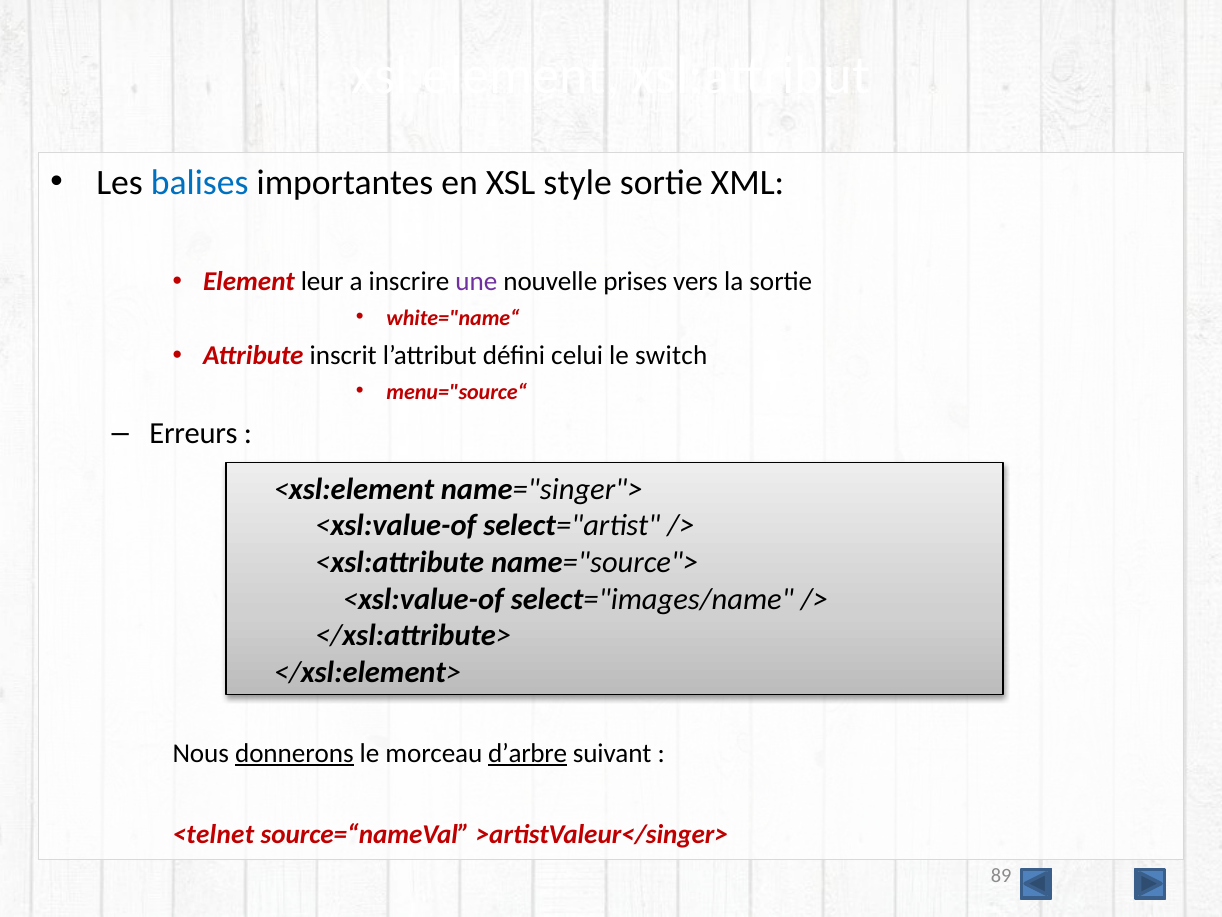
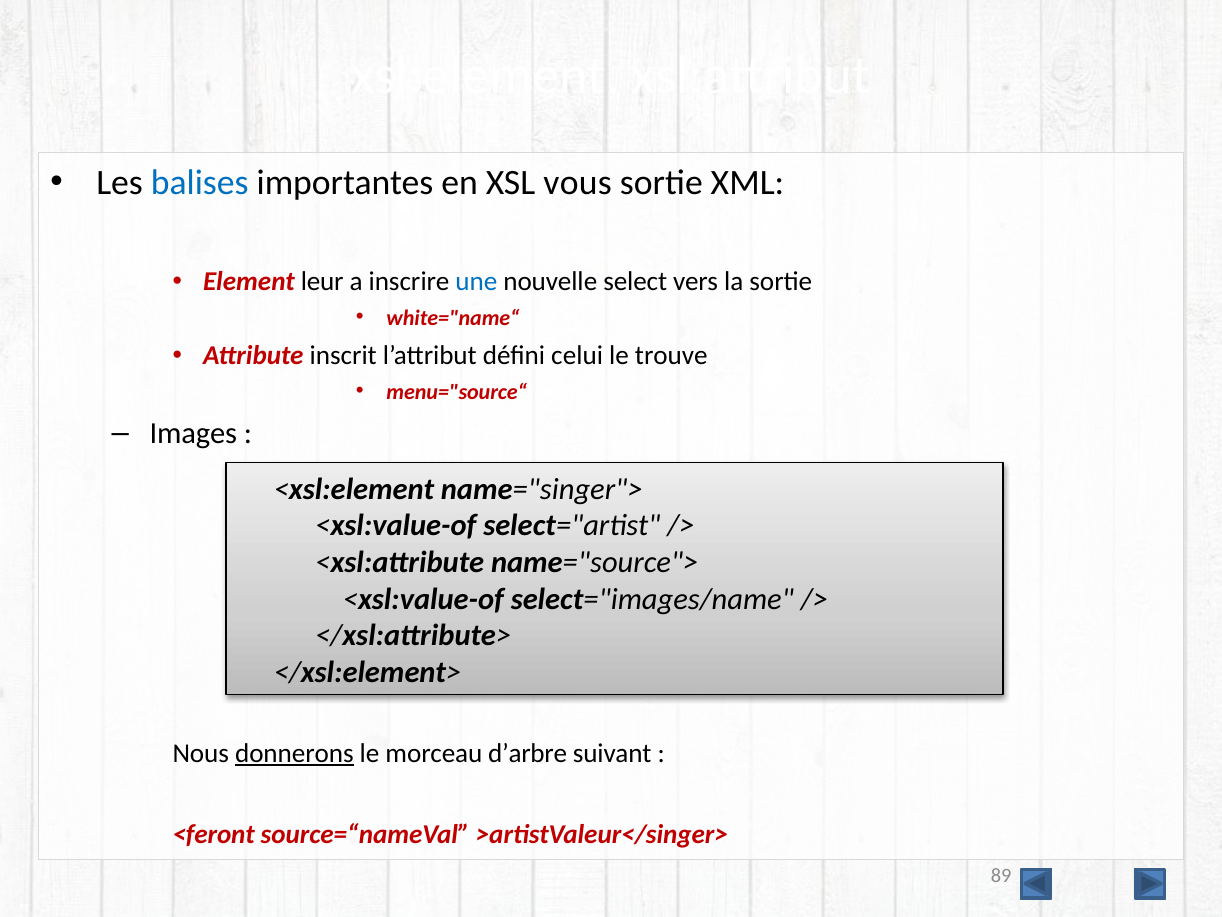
style: style -> vous
une colour: purple -> blue
prises: prises -> select
switch: switch -> trouve
Erreurs: Erreurs -> Images
d’arbre underline: present -> none
<telnet: <telnet -> <feront
